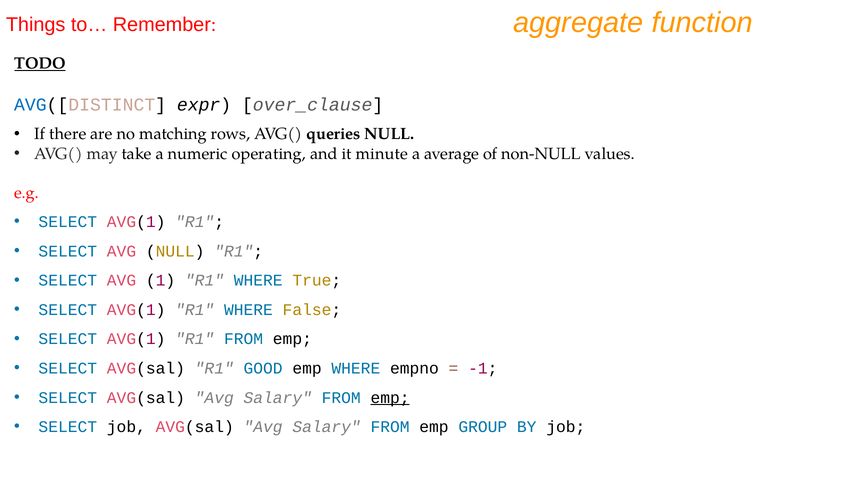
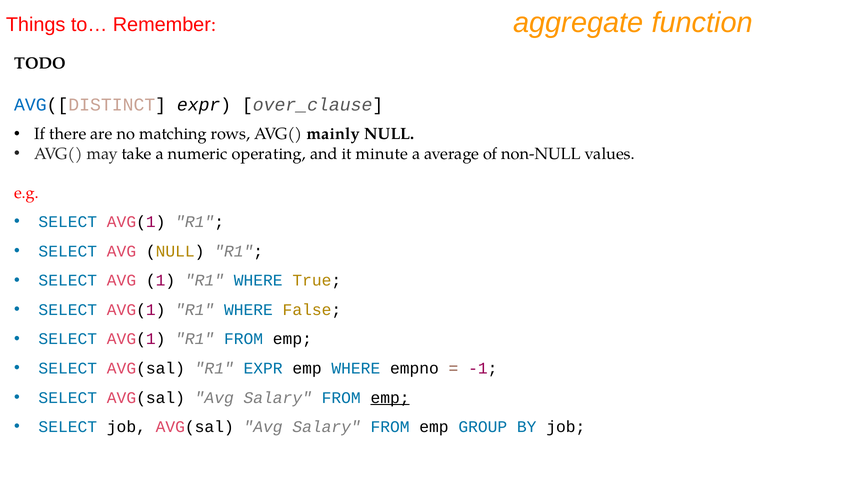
TODO underline: present -> none
queries: queries -> mainly
R1 GOOD: GOOD -> EXPR
